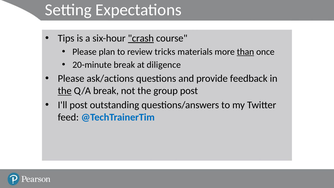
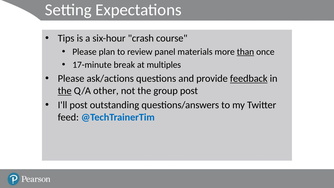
crash underline: present -> none
tricks: tricks -> panel
20-minute: 20-minute -> 17-minute
diligence: diligence -> multiples
feedback underline: none -> present
Q/A break: break -> other
